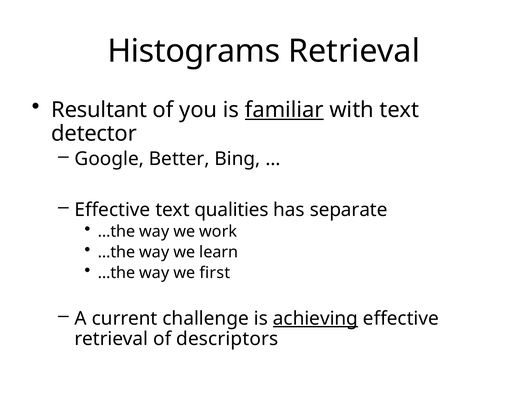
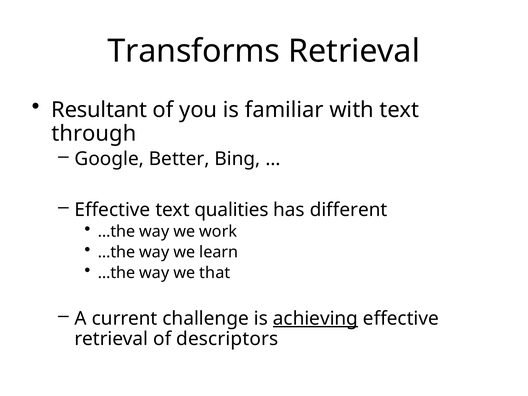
Histograms: Histograms -> Transforms
familiar underline: present -> none
detector: detector -> through
separate: separate -> different
first: first -> that
